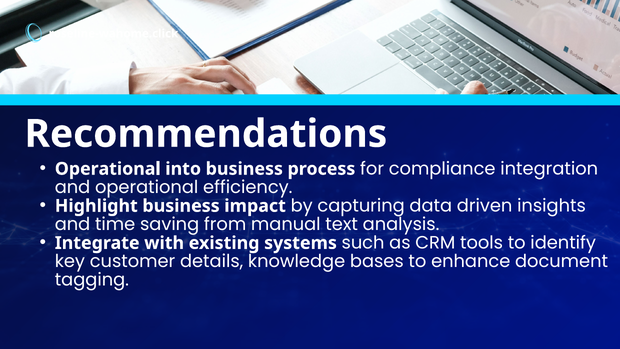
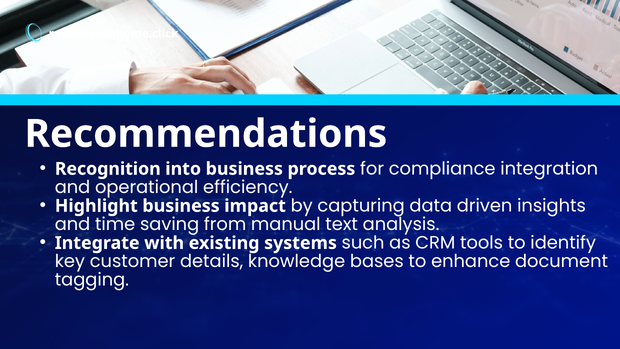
Operational at (108, 169): Operational -> Recognition
